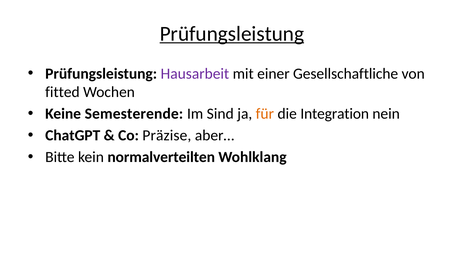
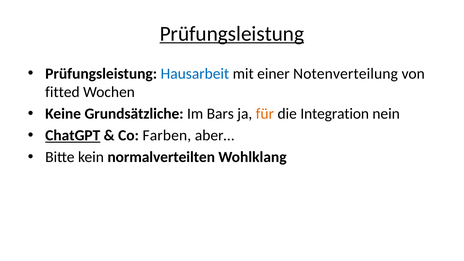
Hausarbeit colour: purple -> blue
Gesellschaftliche: Gesellschaftliche -> Notenverteilung
Semesterende: Semesterende -> Grundsätzliche
Sind: Sind -> Bars
ChatGPT underline: none -> present
Präzise: Präzise -> Farben
